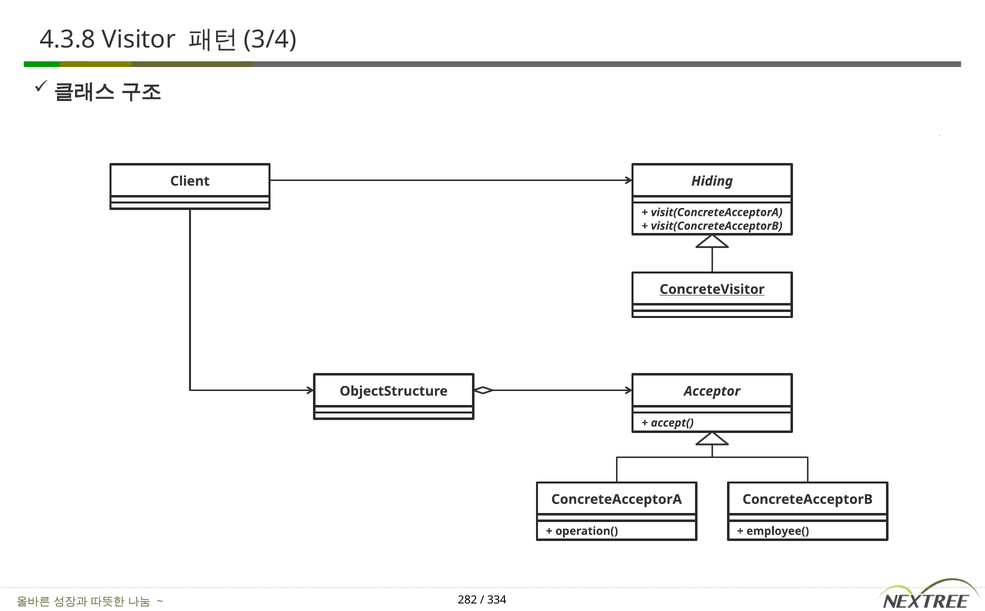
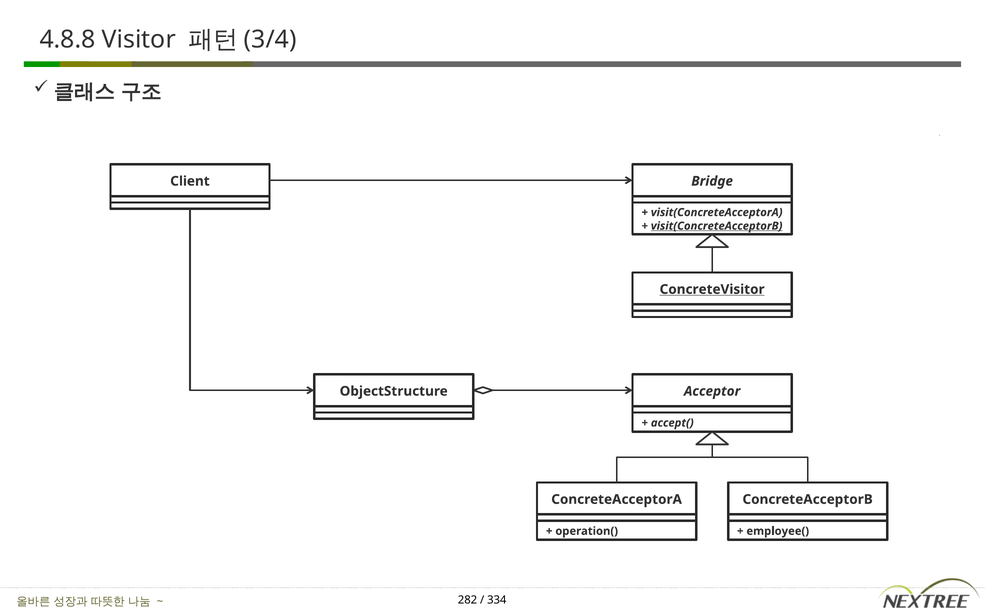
4.3.8: 4.3.8 -> 4.8.8
Hiding: Hiding -> Bridge
visit(ConcreteAcceptorB underline: none -> present
